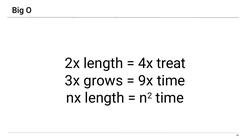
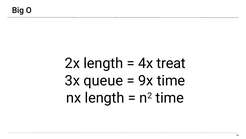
grows: grows -> queue
